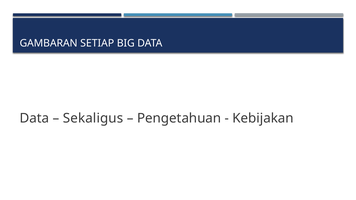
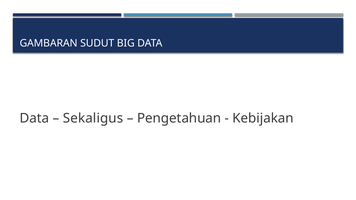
SETIAP: SETIAP -> SUDUT
